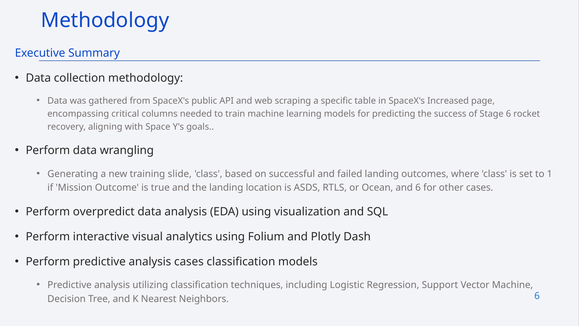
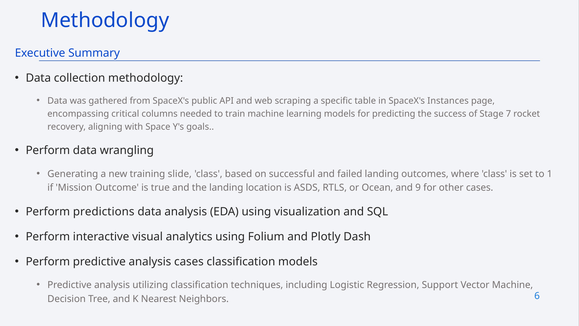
Increased: Increased -> Instances
Stage 6: 6 -> 7
and 6: 6 -> 9
overpredict: overpredict -> predictions
